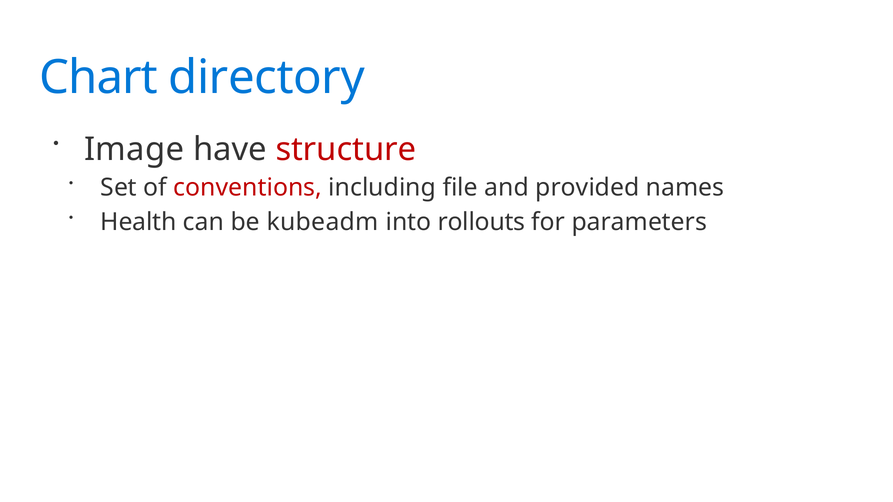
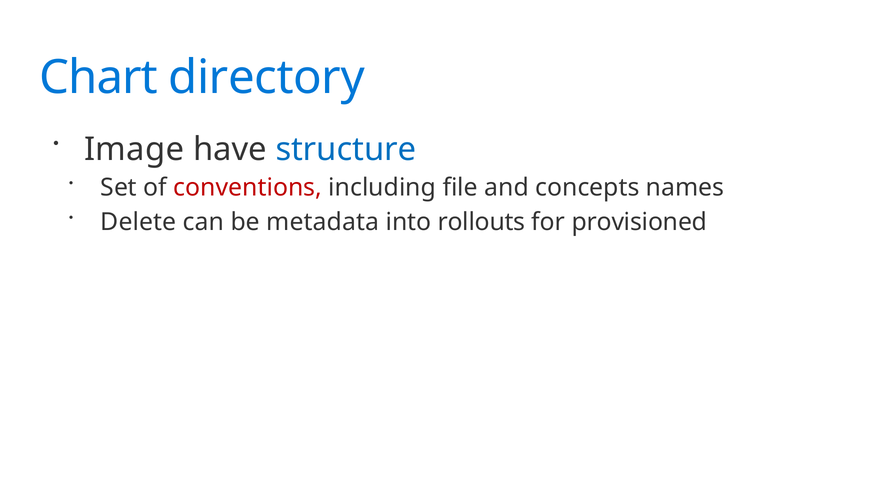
structure colour: red -> blue
provided: provided -> concepts
Health: Health -> Delete
kubeadm: kubeadm -> metadata
parameters: parameters -> provisioned
